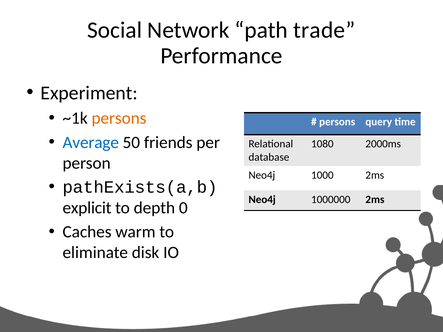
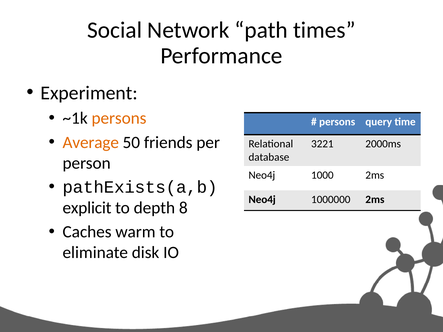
trade: trade -> times
Average colour: blue -> orange
1080: 1080 -> 3221
0: 0 -> 8
